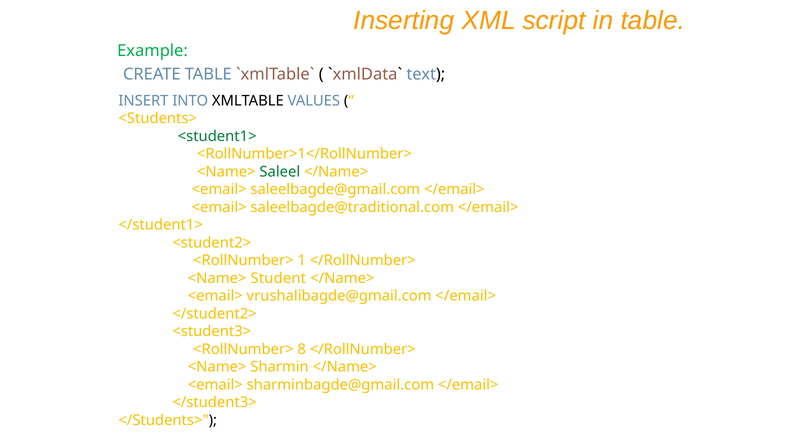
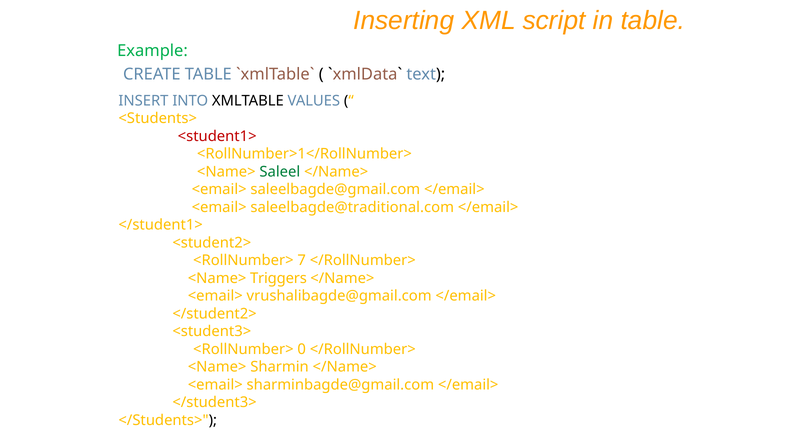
<student1> colour: green -> red
1: 1 -> 7
Student: Student -> Triggers
8: 8 -> 0
